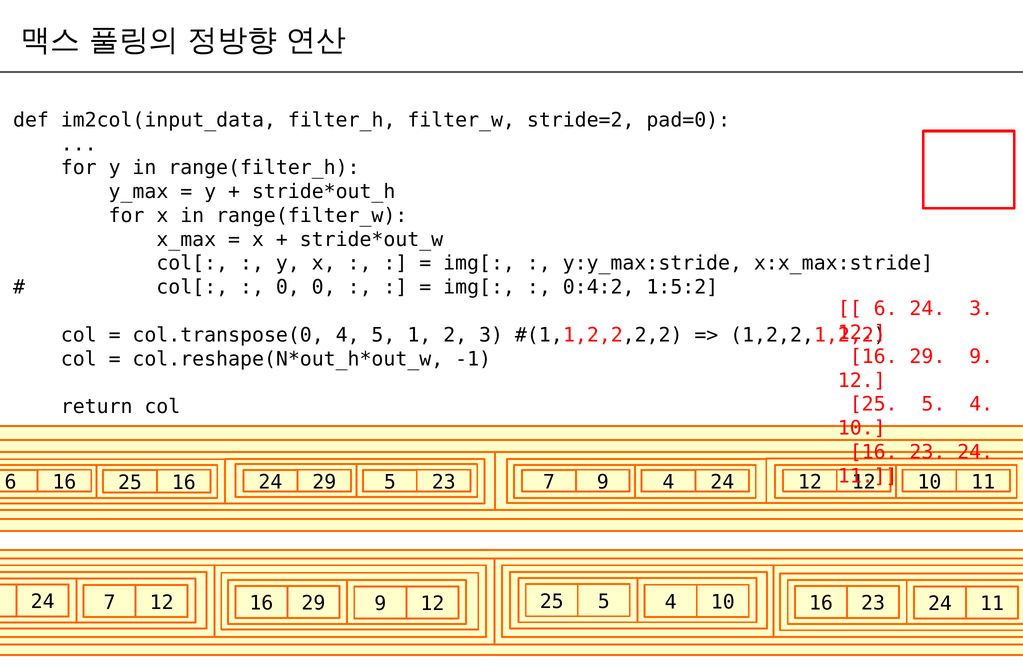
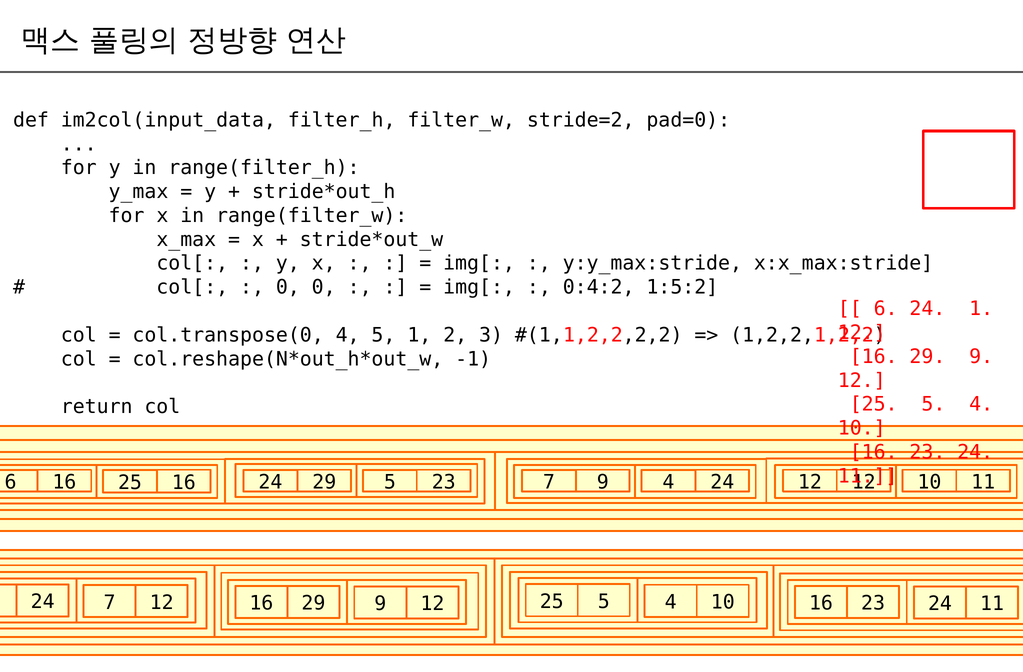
24 3: 3 -> 1
